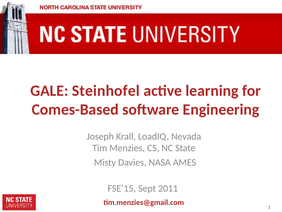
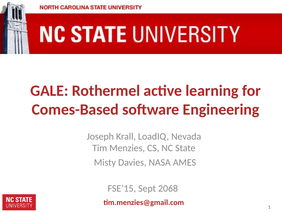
Steinhofel: Steinhofel -> Rothermel
2011: 2011 -> 2068
